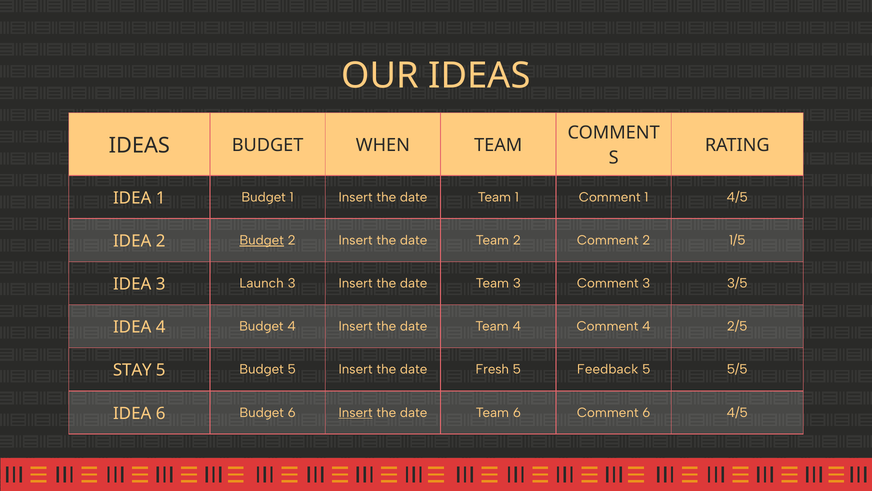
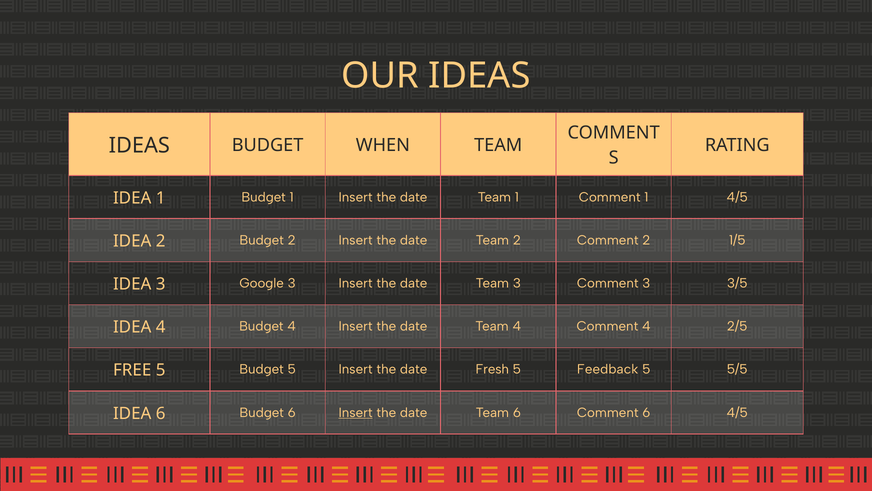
Budget at (262, 240) underline: present -> none
Launch: Launch -> Google
STAY: STAY -> FREE
